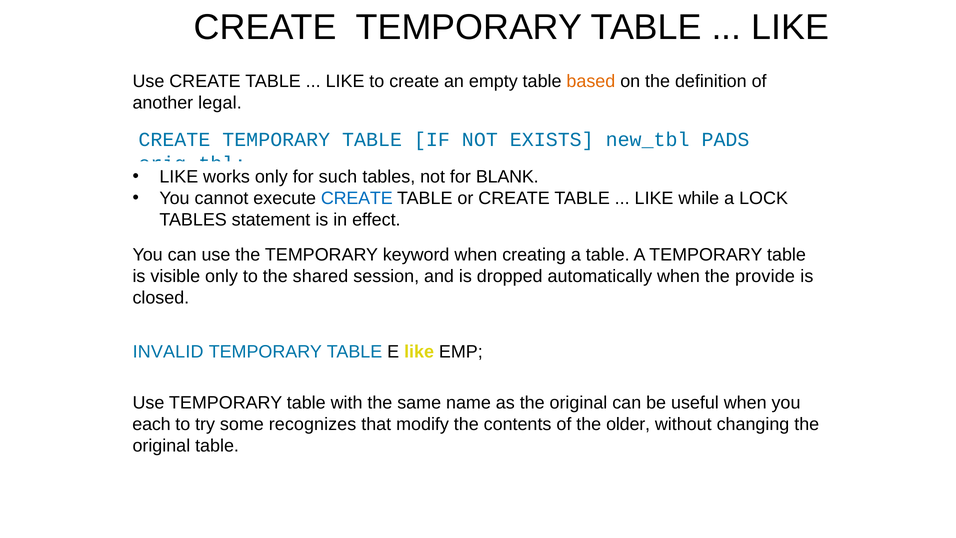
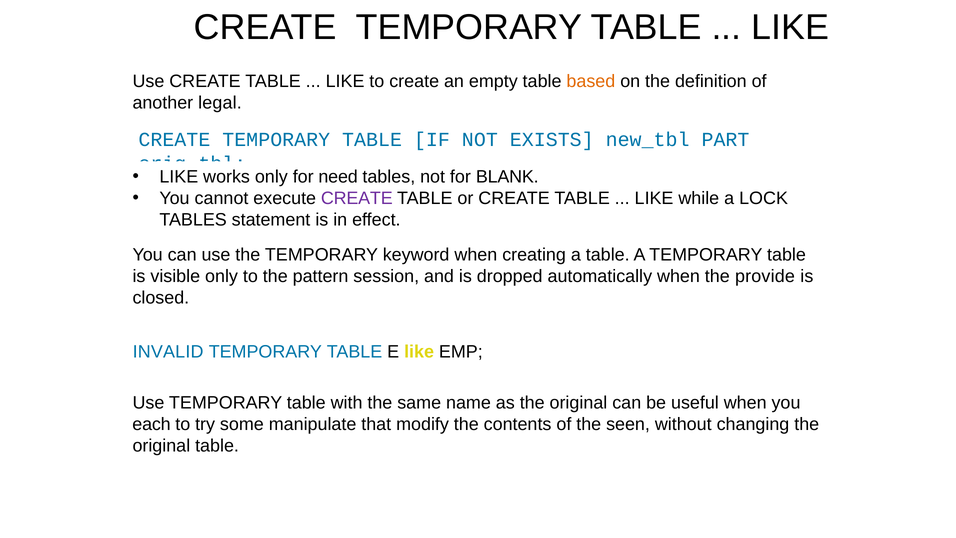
PADS: PADS -> PART
such: such -> need
CREATE at (357, 198) colour: blue -> purple
shared: shared -> pattern
recognizes: recognizes -> manipulate
older: older -> seen
